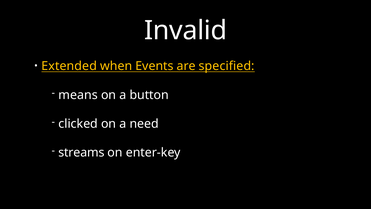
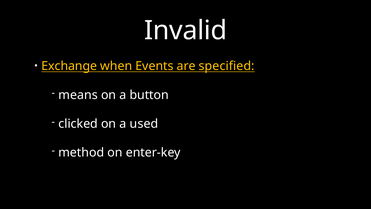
Extended: Extended -> Exchange
need: need -> used
streams: streams -> method
